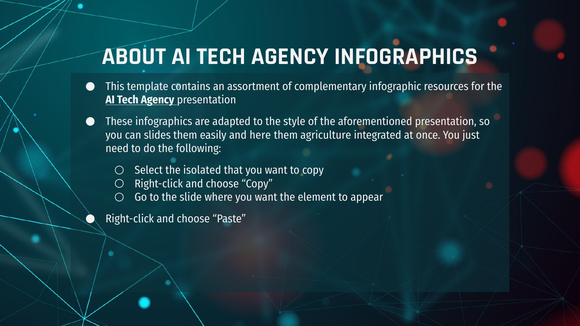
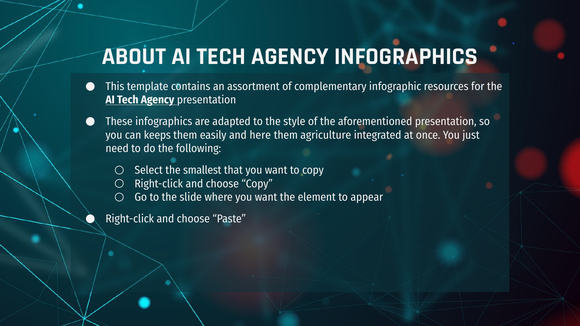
slides: slides -> keeps
isolated: isolated -> smallest
